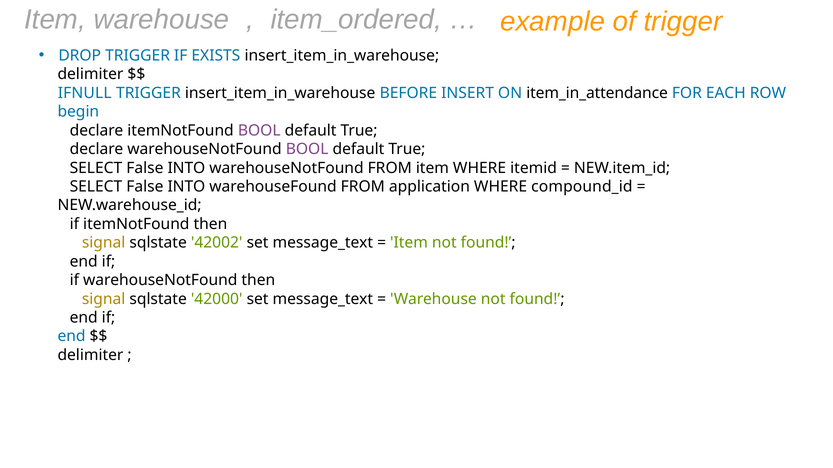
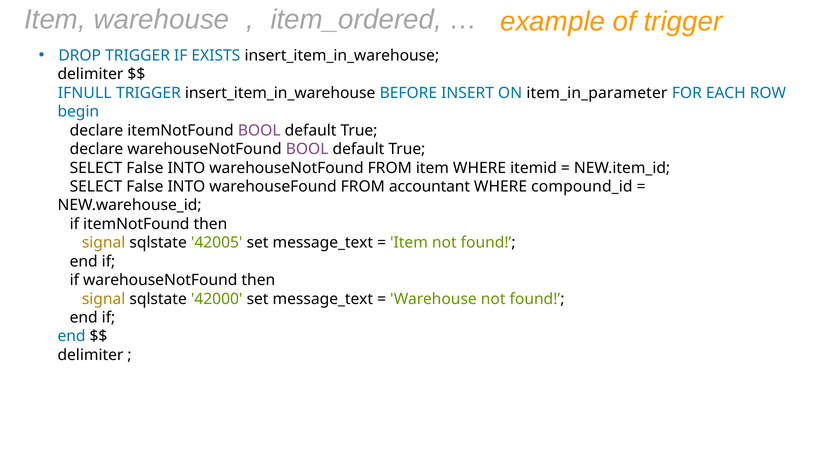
item_in_attendance: item_in_attendance -> item_in_parameter
application: application -> accountant
42002: 42002 -> 42005
